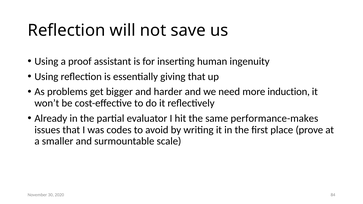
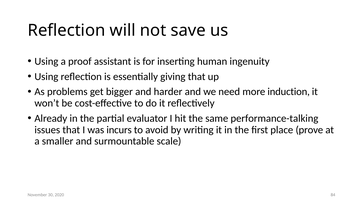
performance-makes: performance-makes -> performance-talking
codes: codes -> incurs
